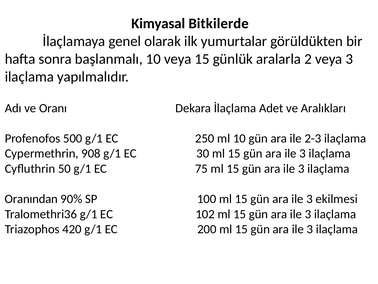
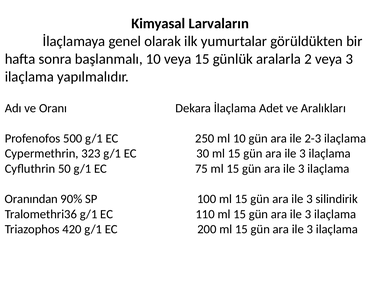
Bitkilerde: Bitkilerde -> Larvaların
908: 908 -> 323
ekilmesi: ekilmesi -> silindirik
102: 102 -> 110
